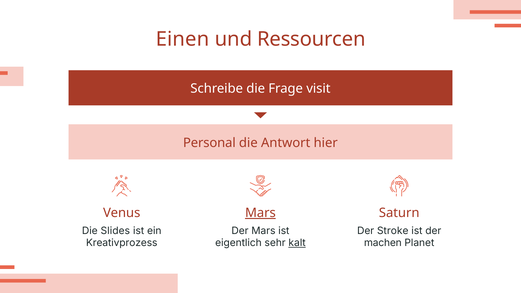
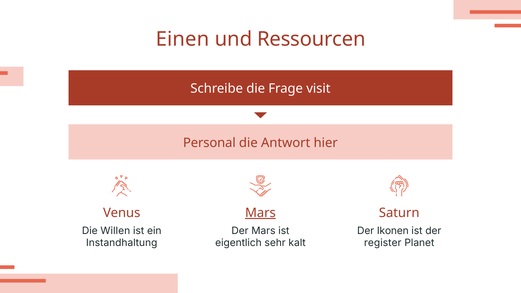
Slides: Slides -> Willen
Stroke: Stroke -> Ikonen
Kreativprozess: Kreativprozess -> Instandhaltung
kalt underline: present -> none
machen: machen -> register
